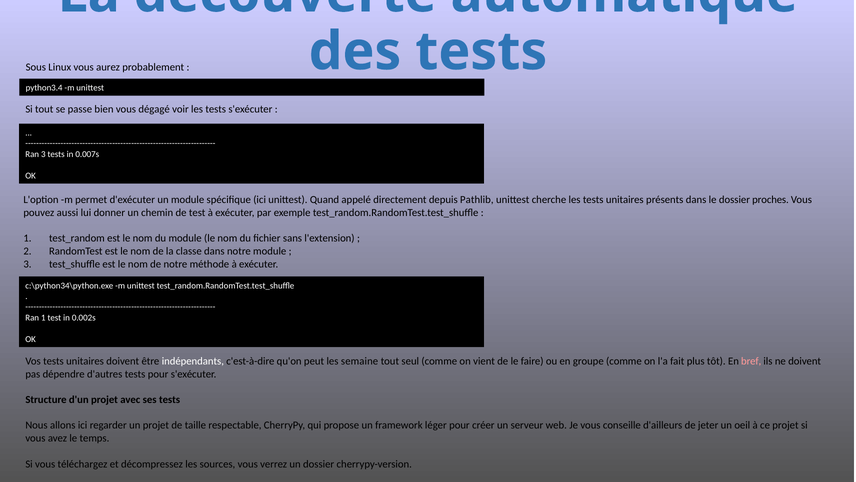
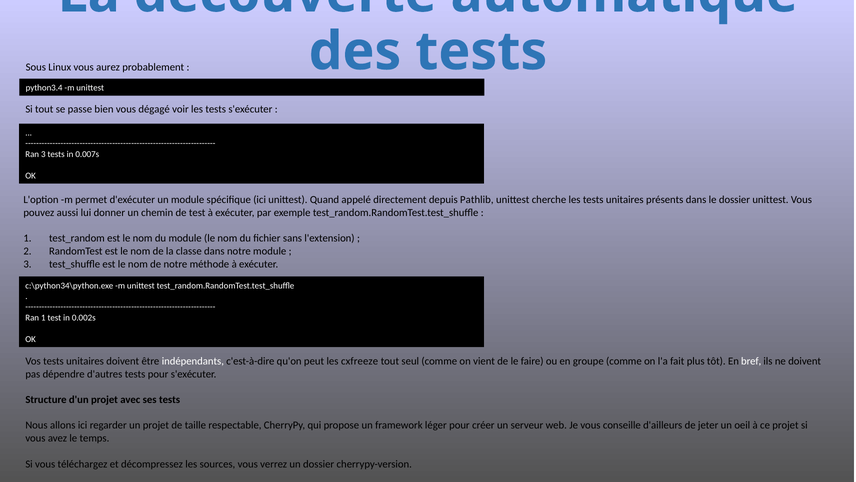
dossier proches: proches -> unittest
semaine: semaine -> cxfreeze
bref colour: pink -> white
